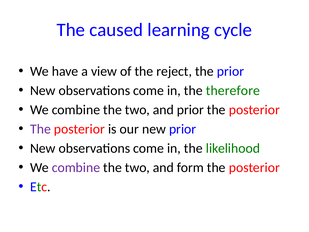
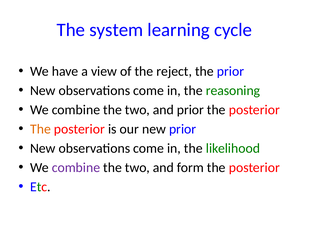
caused: caused -> system
therefore: therefore -> reasoning
The at (40, 129) colour: purple -> orange
